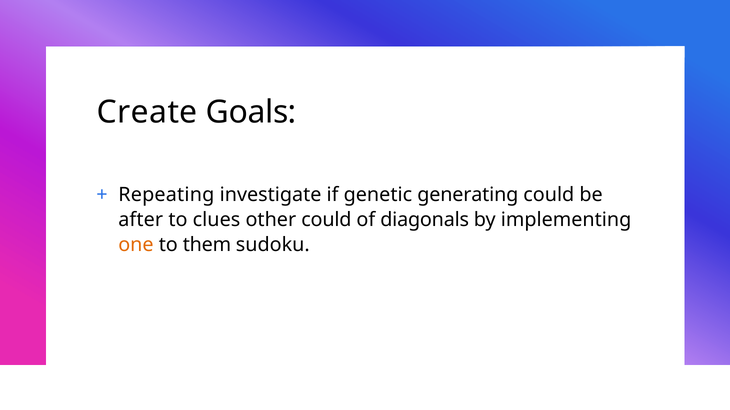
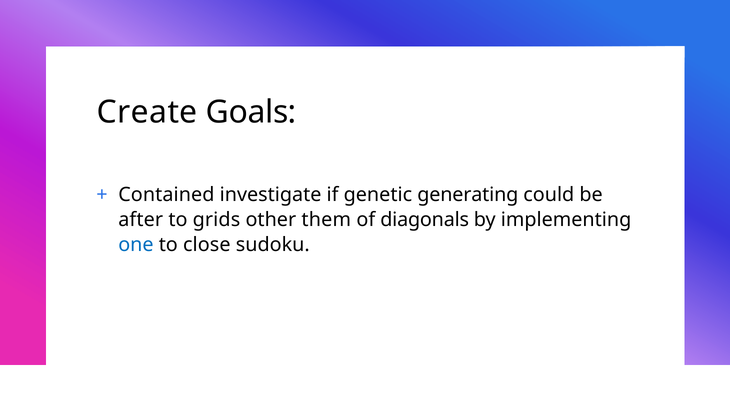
Repeating: Repeating -> Contained
clues: clues -> grids
other could: could -> them
one colour: orange -> blue
them: them -> close
